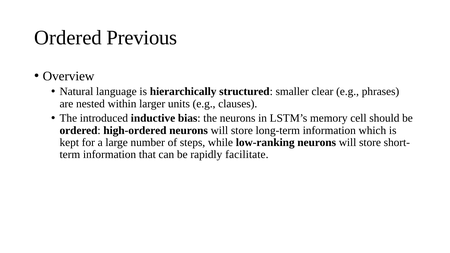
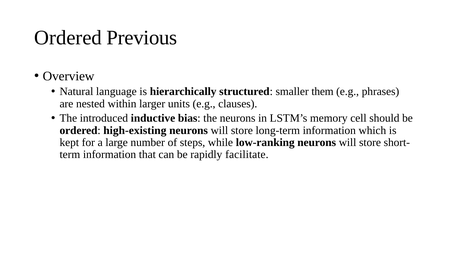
clear: clear -> them
high-ordered: high-ordered -> high-existing
